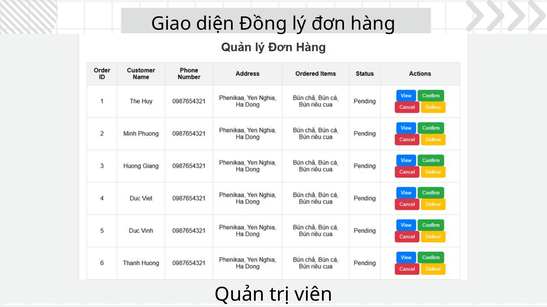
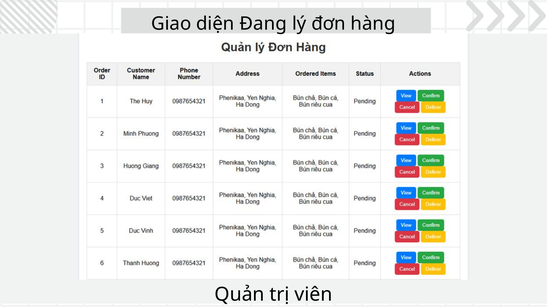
Đồng: Đồng -> Đang
